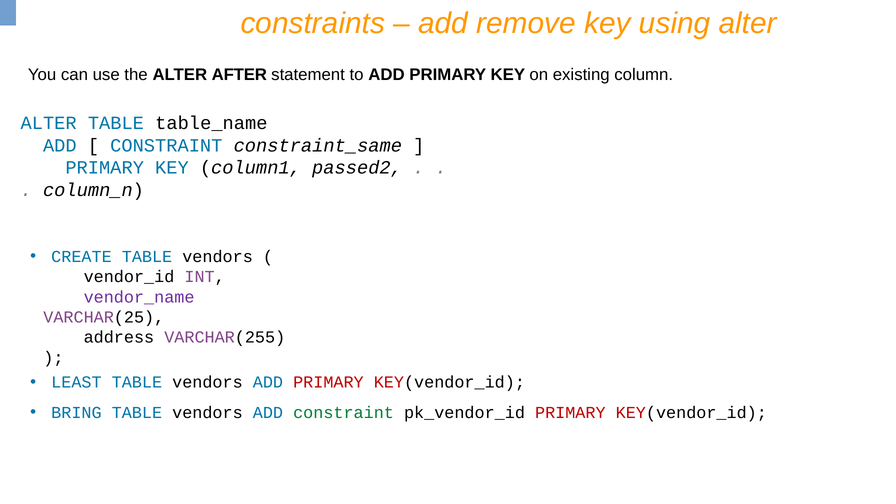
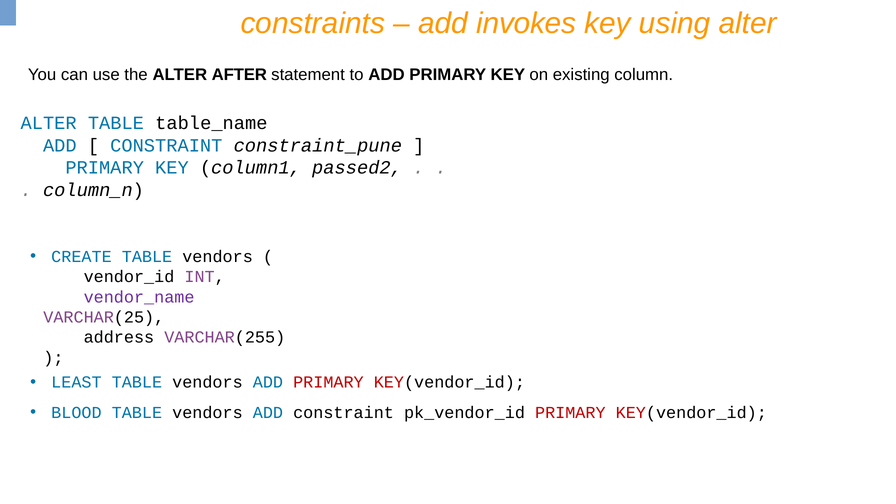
remove: remove -> invokes
constraint_same: constraint_same -> constraint_pune
BRING: BRING -> BLOOD
constraint at (344, 413) colour: green -> black
